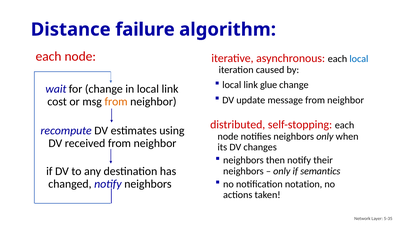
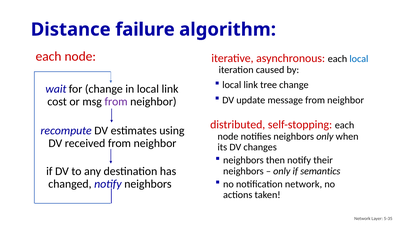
glue: glue -> tree
from at (116, 102) colour: orange -> purple
notification notation: notation -> network
